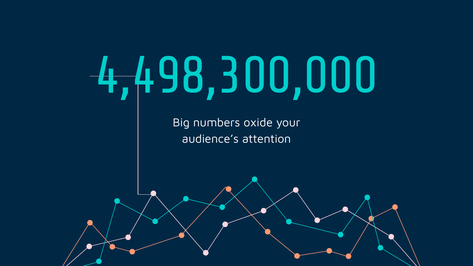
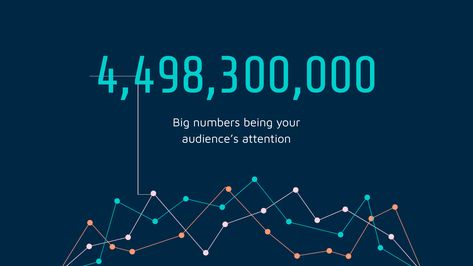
oxide: oxide -> being
